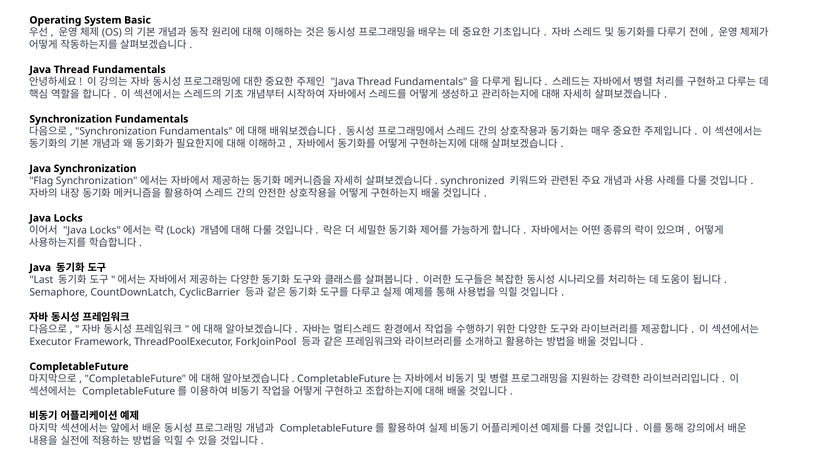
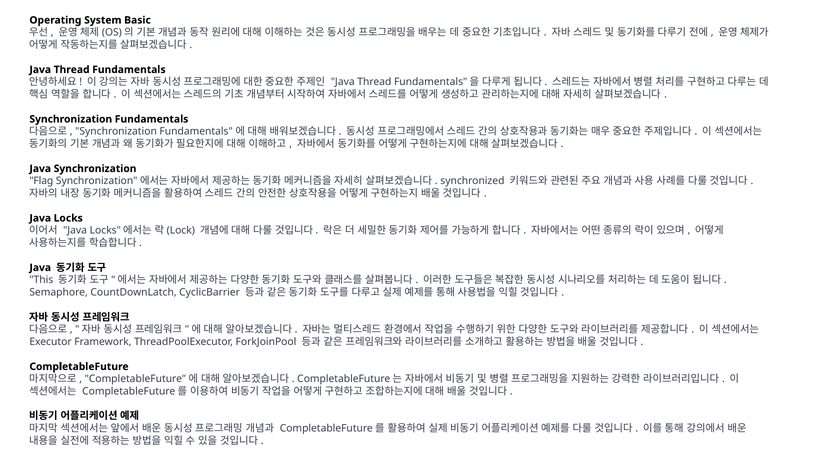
Last: Last -> This
